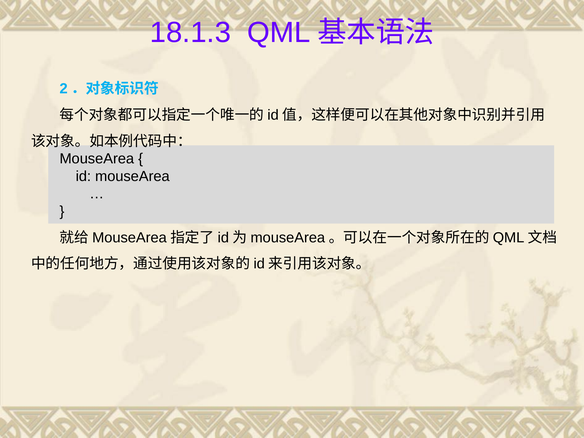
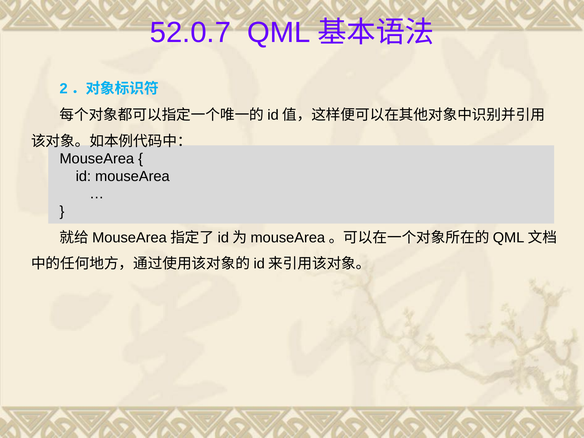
18.1.3: 18.1.3 -> 52.0.7
